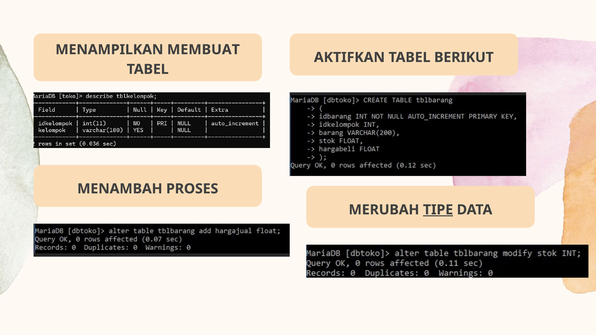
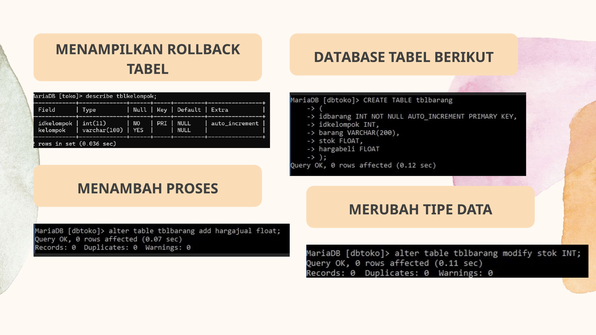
MEMBUAT: MEMBUAT -> ROLLBACK
AKTIFKAN: AKTIFKAN -> DATABASE
TIPE underline: present -> none
